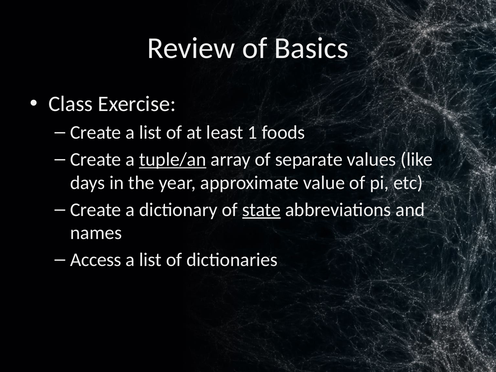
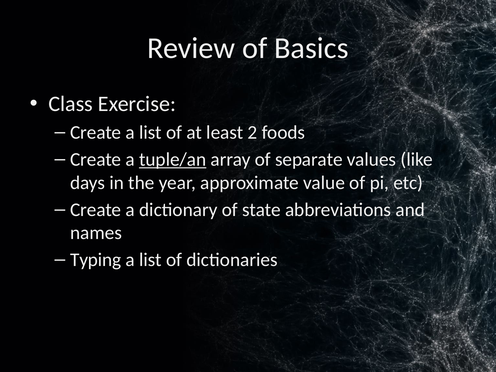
1: 1 -> 2
state underline: present -> none
Access: Access -> Typing
